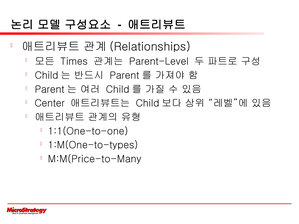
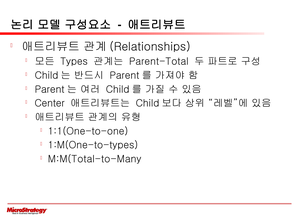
Times: Times -> Types
Parent-Level: Parent-Level -> Parent-Total
M:M(Price-to-Many: M:M(Price-to-Many -> M:M(Total-to-Many
